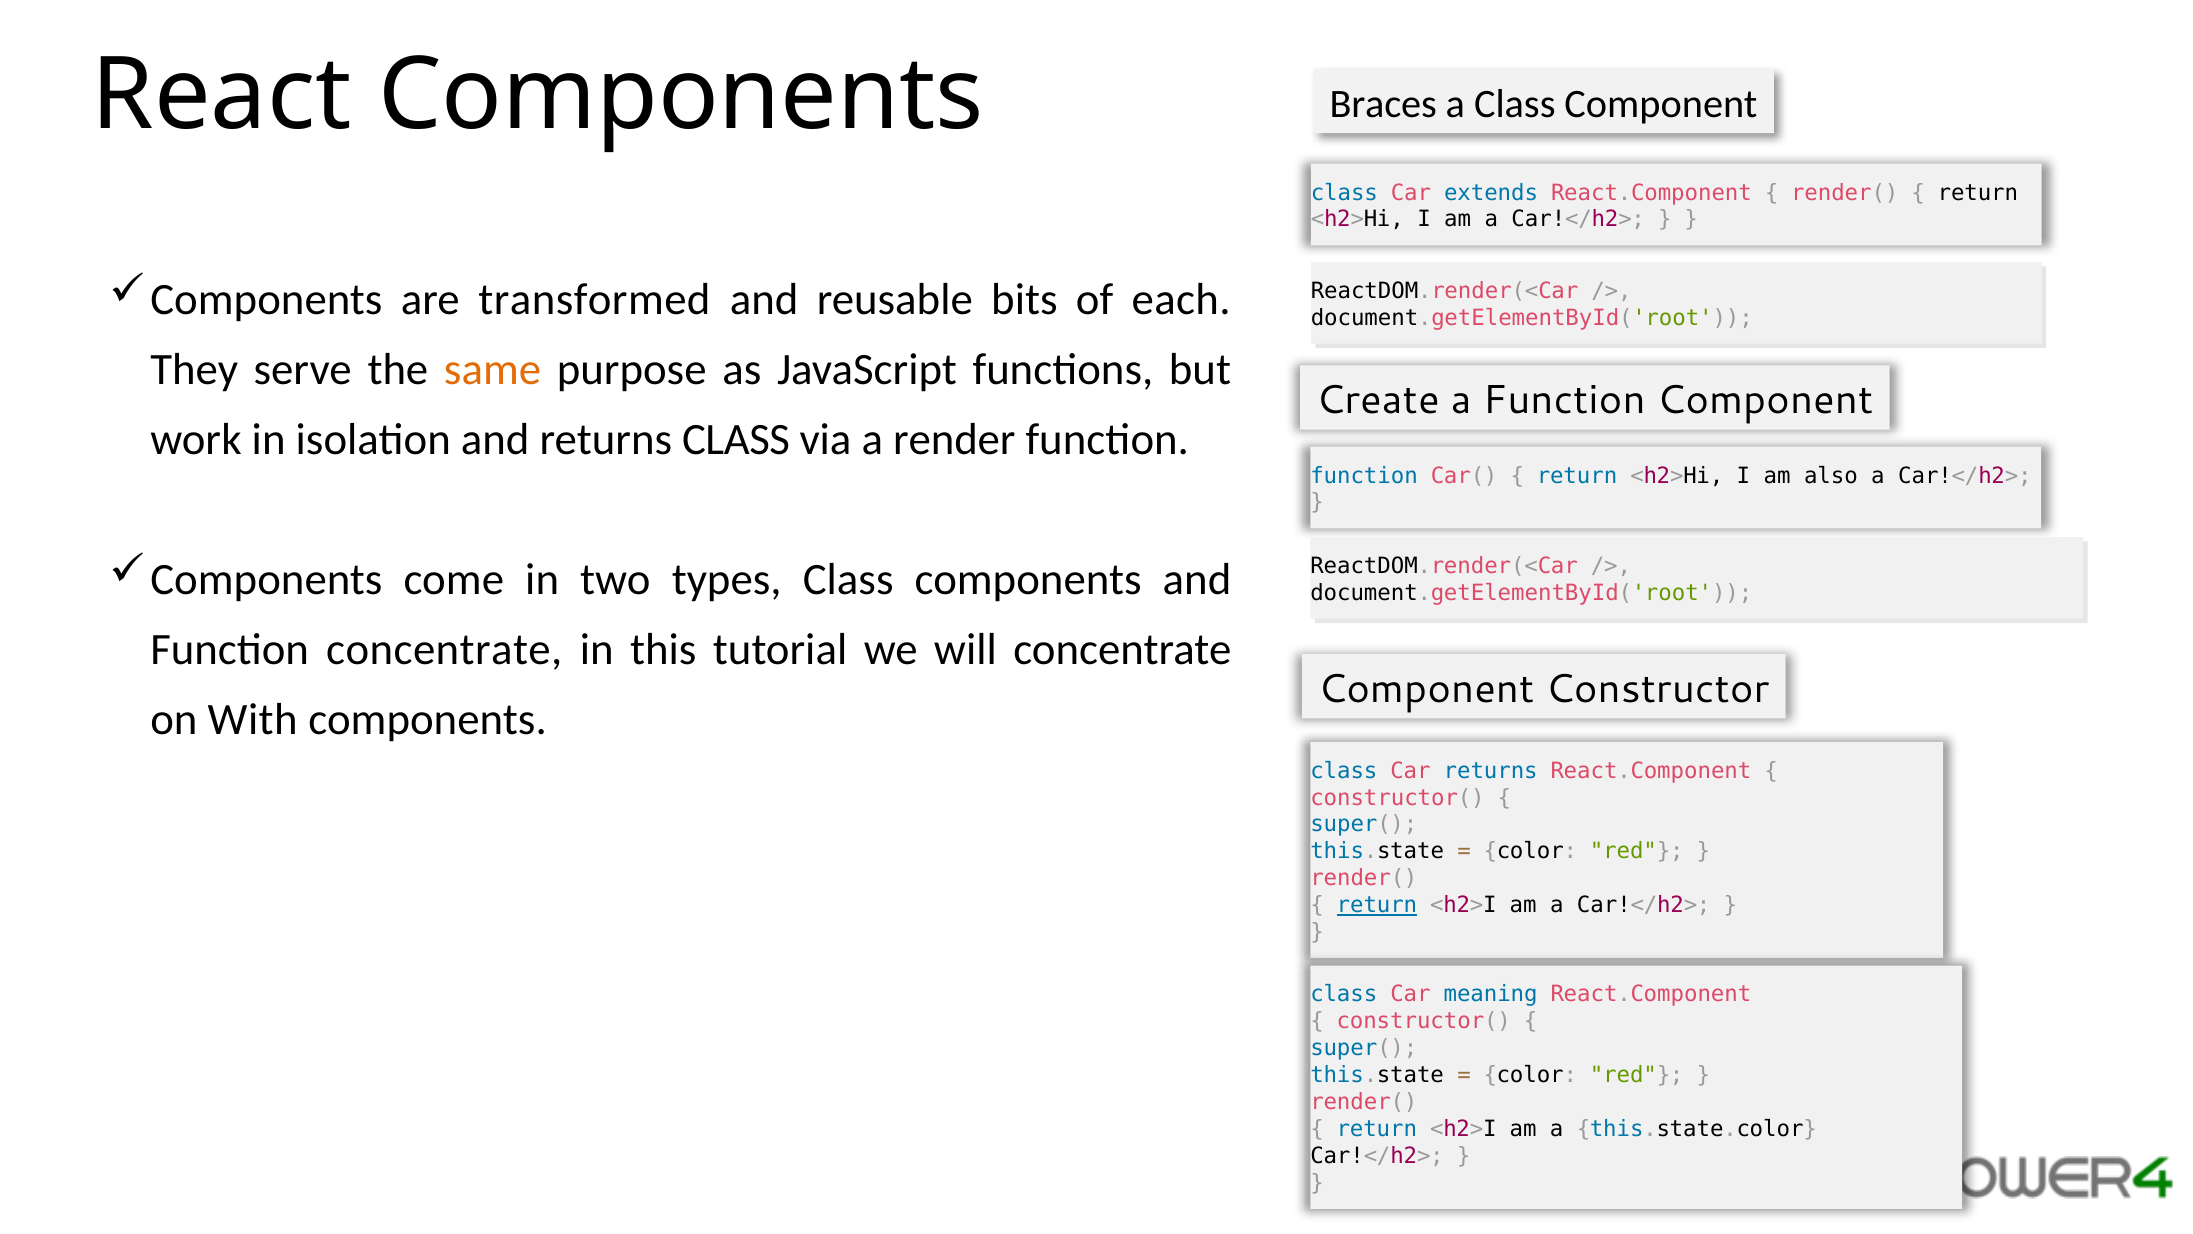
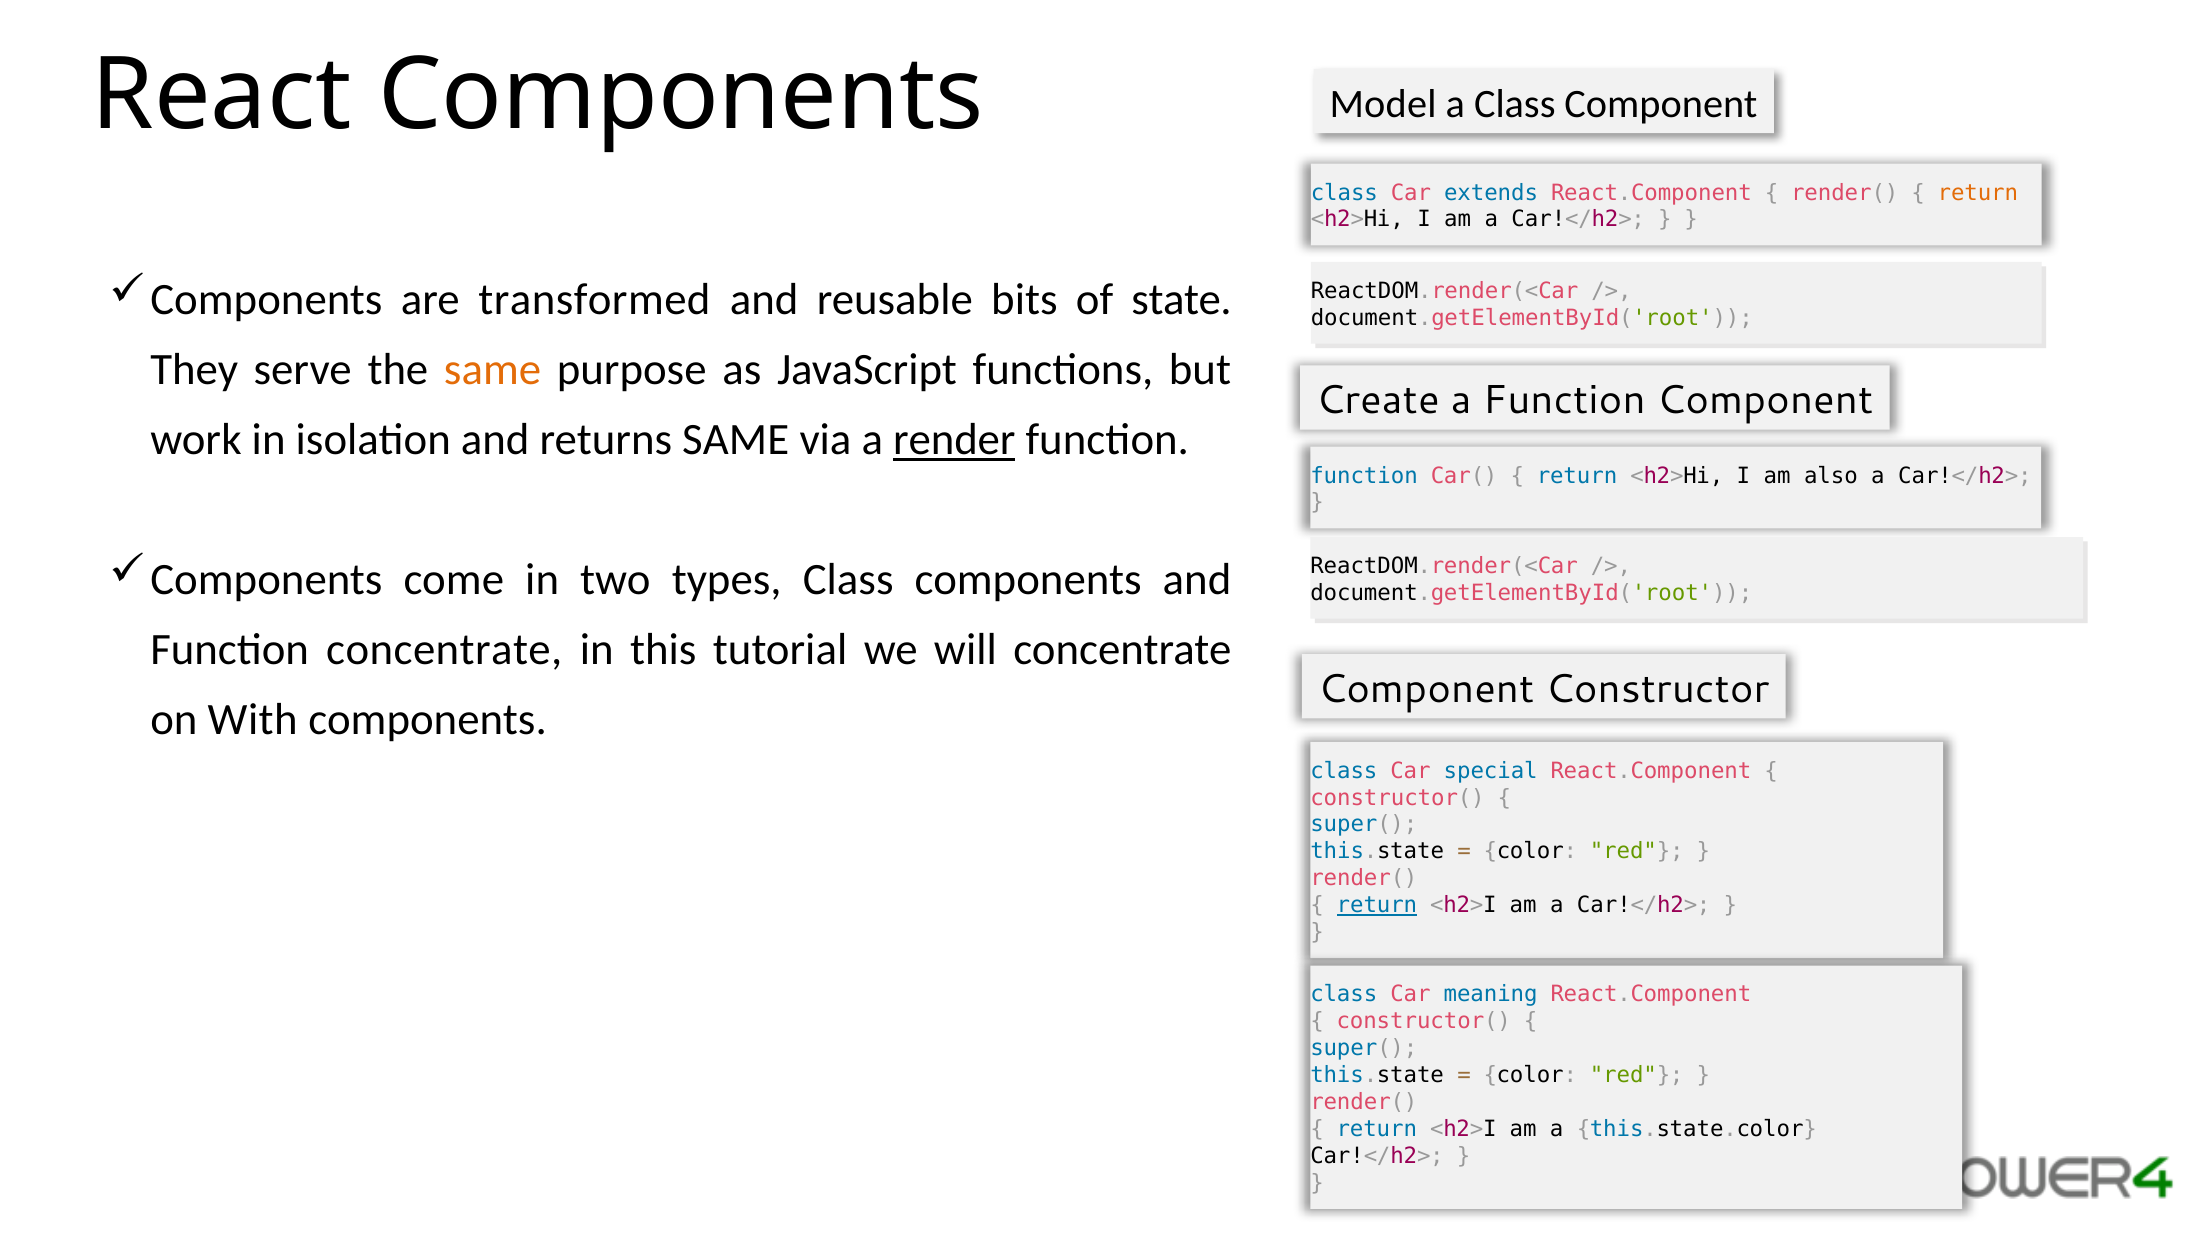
Braces: Braces -> Model
return at (1978, 193) colour: black -> orange
each: each -> state
returns CLASS: CLASS -> SAME
render underline: none -> present
Car returns: returns -> special
